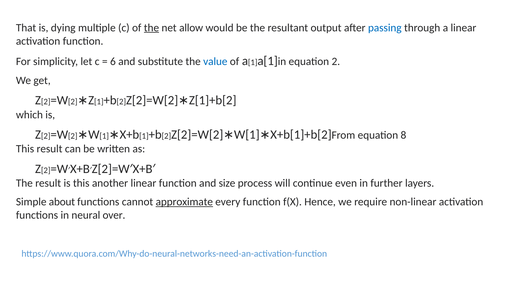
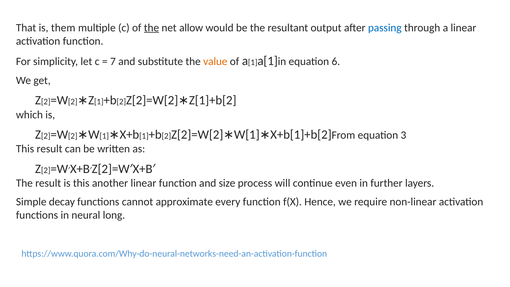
dying: dying -> them
6: 6 -> 7
value colour: blue -> orange
equation 2: 2 -> 6
8: 8 -> 3
about: about -> decay
approximate underline: present -> none
over: over -> long
